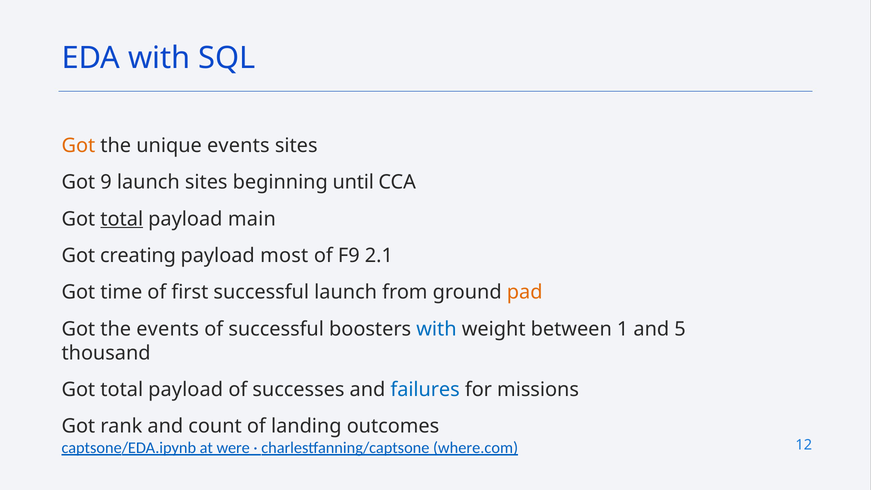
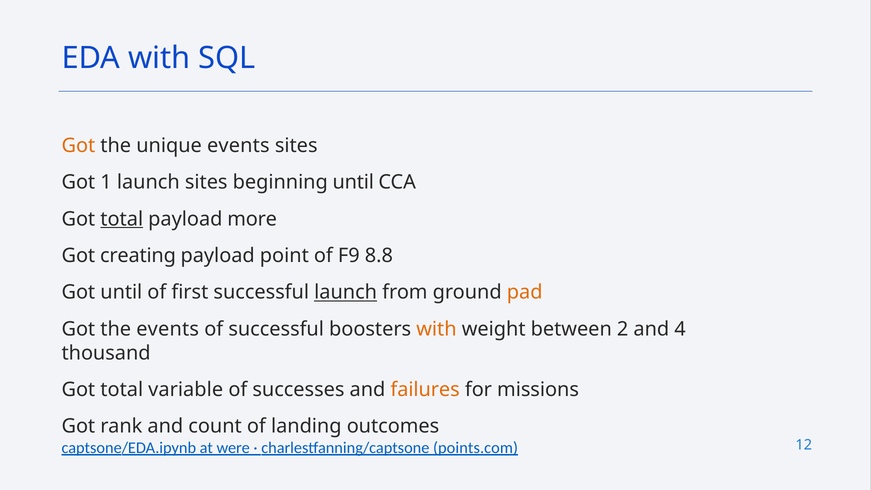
9: 9 -> 1
main: main -> more
most: most -> point
2.1: 2.1 -> 8.8
Got time: time -> until
launch at (346, 292) underline: none -> present
with at (436, 329) colour: blue -> orange
1: 1 -> 2
5: 5 -> 4
payload at (186, 390): payload -> variable
failures colour: blue -> orange
where.com: where.com -> points.com
